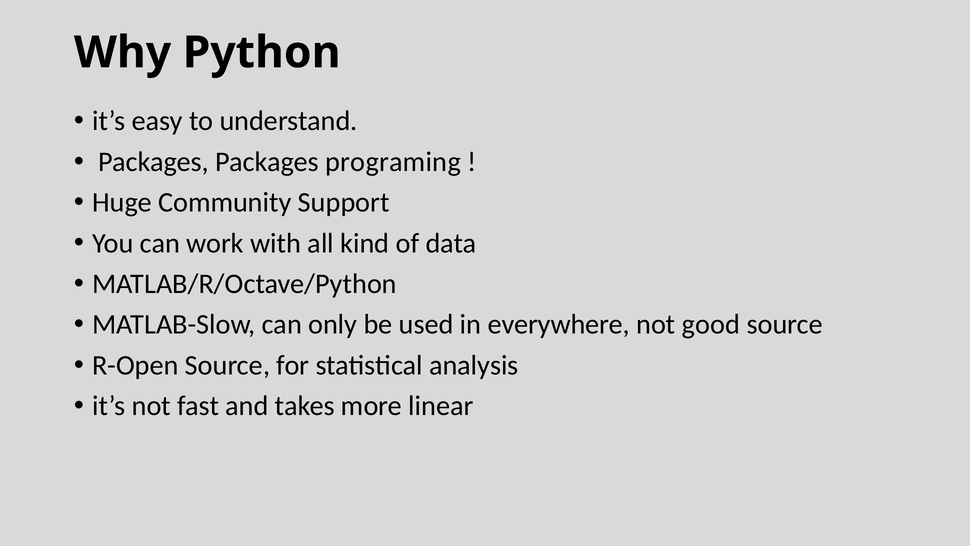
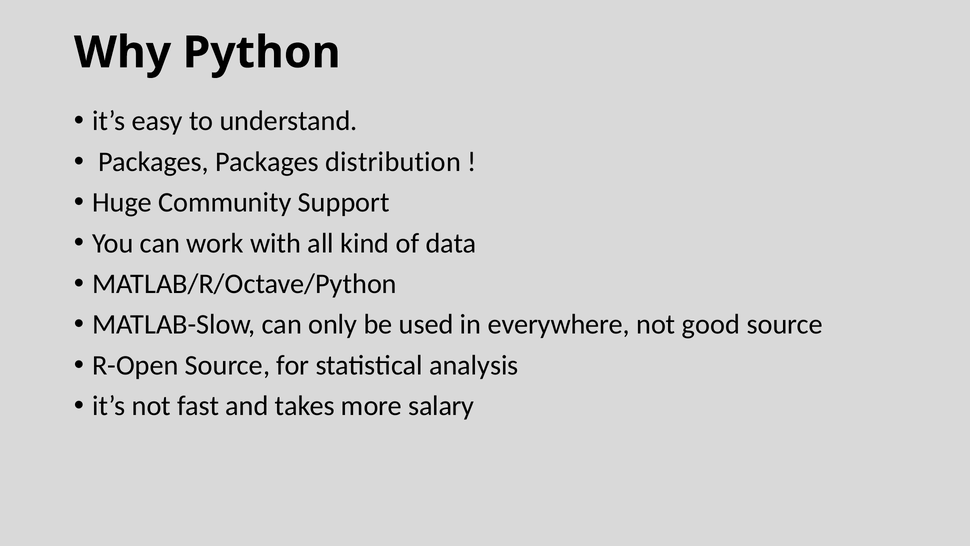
programing: programing -> distribution
linear: linear -> salary
